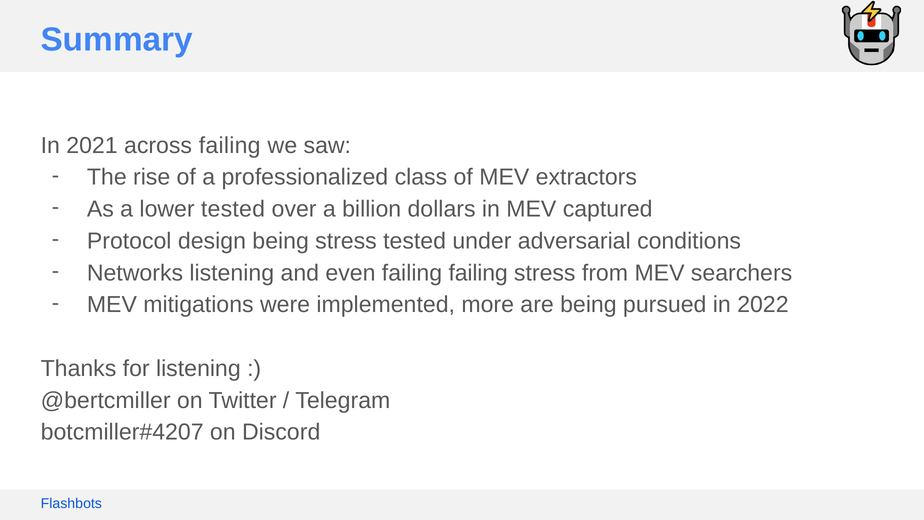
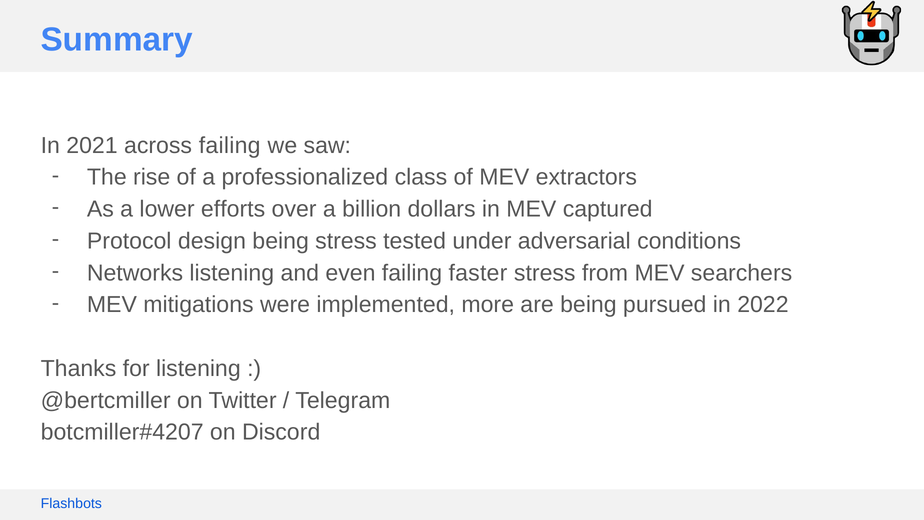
lower tested: tested -> efforts
failing failing: failing -> faster
